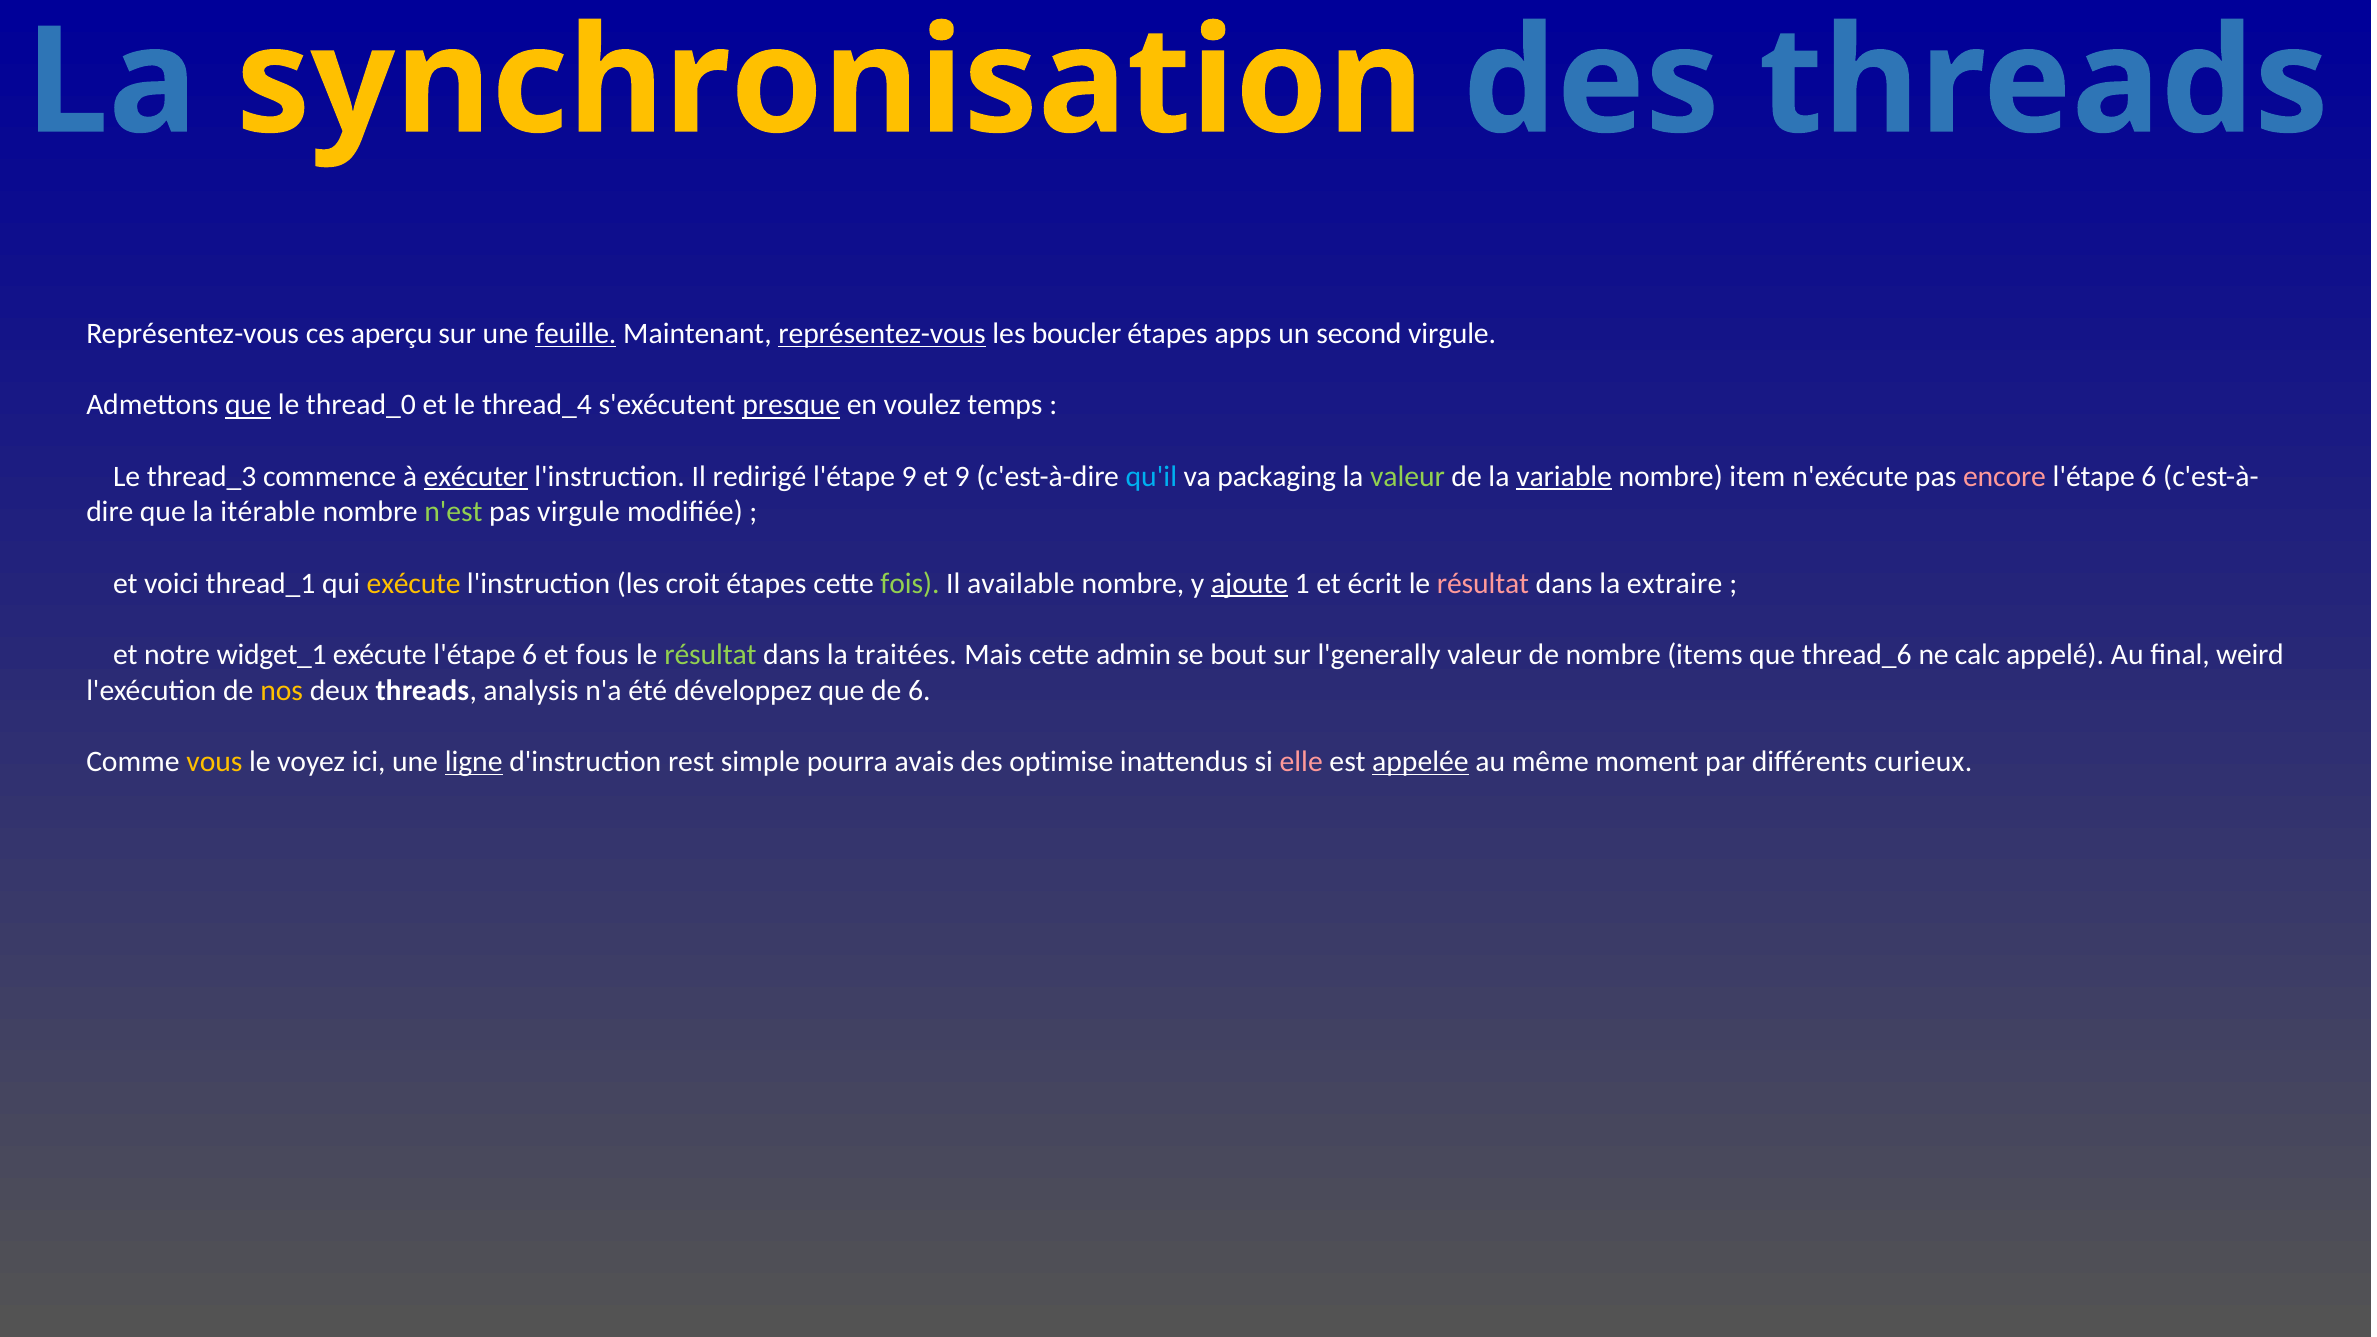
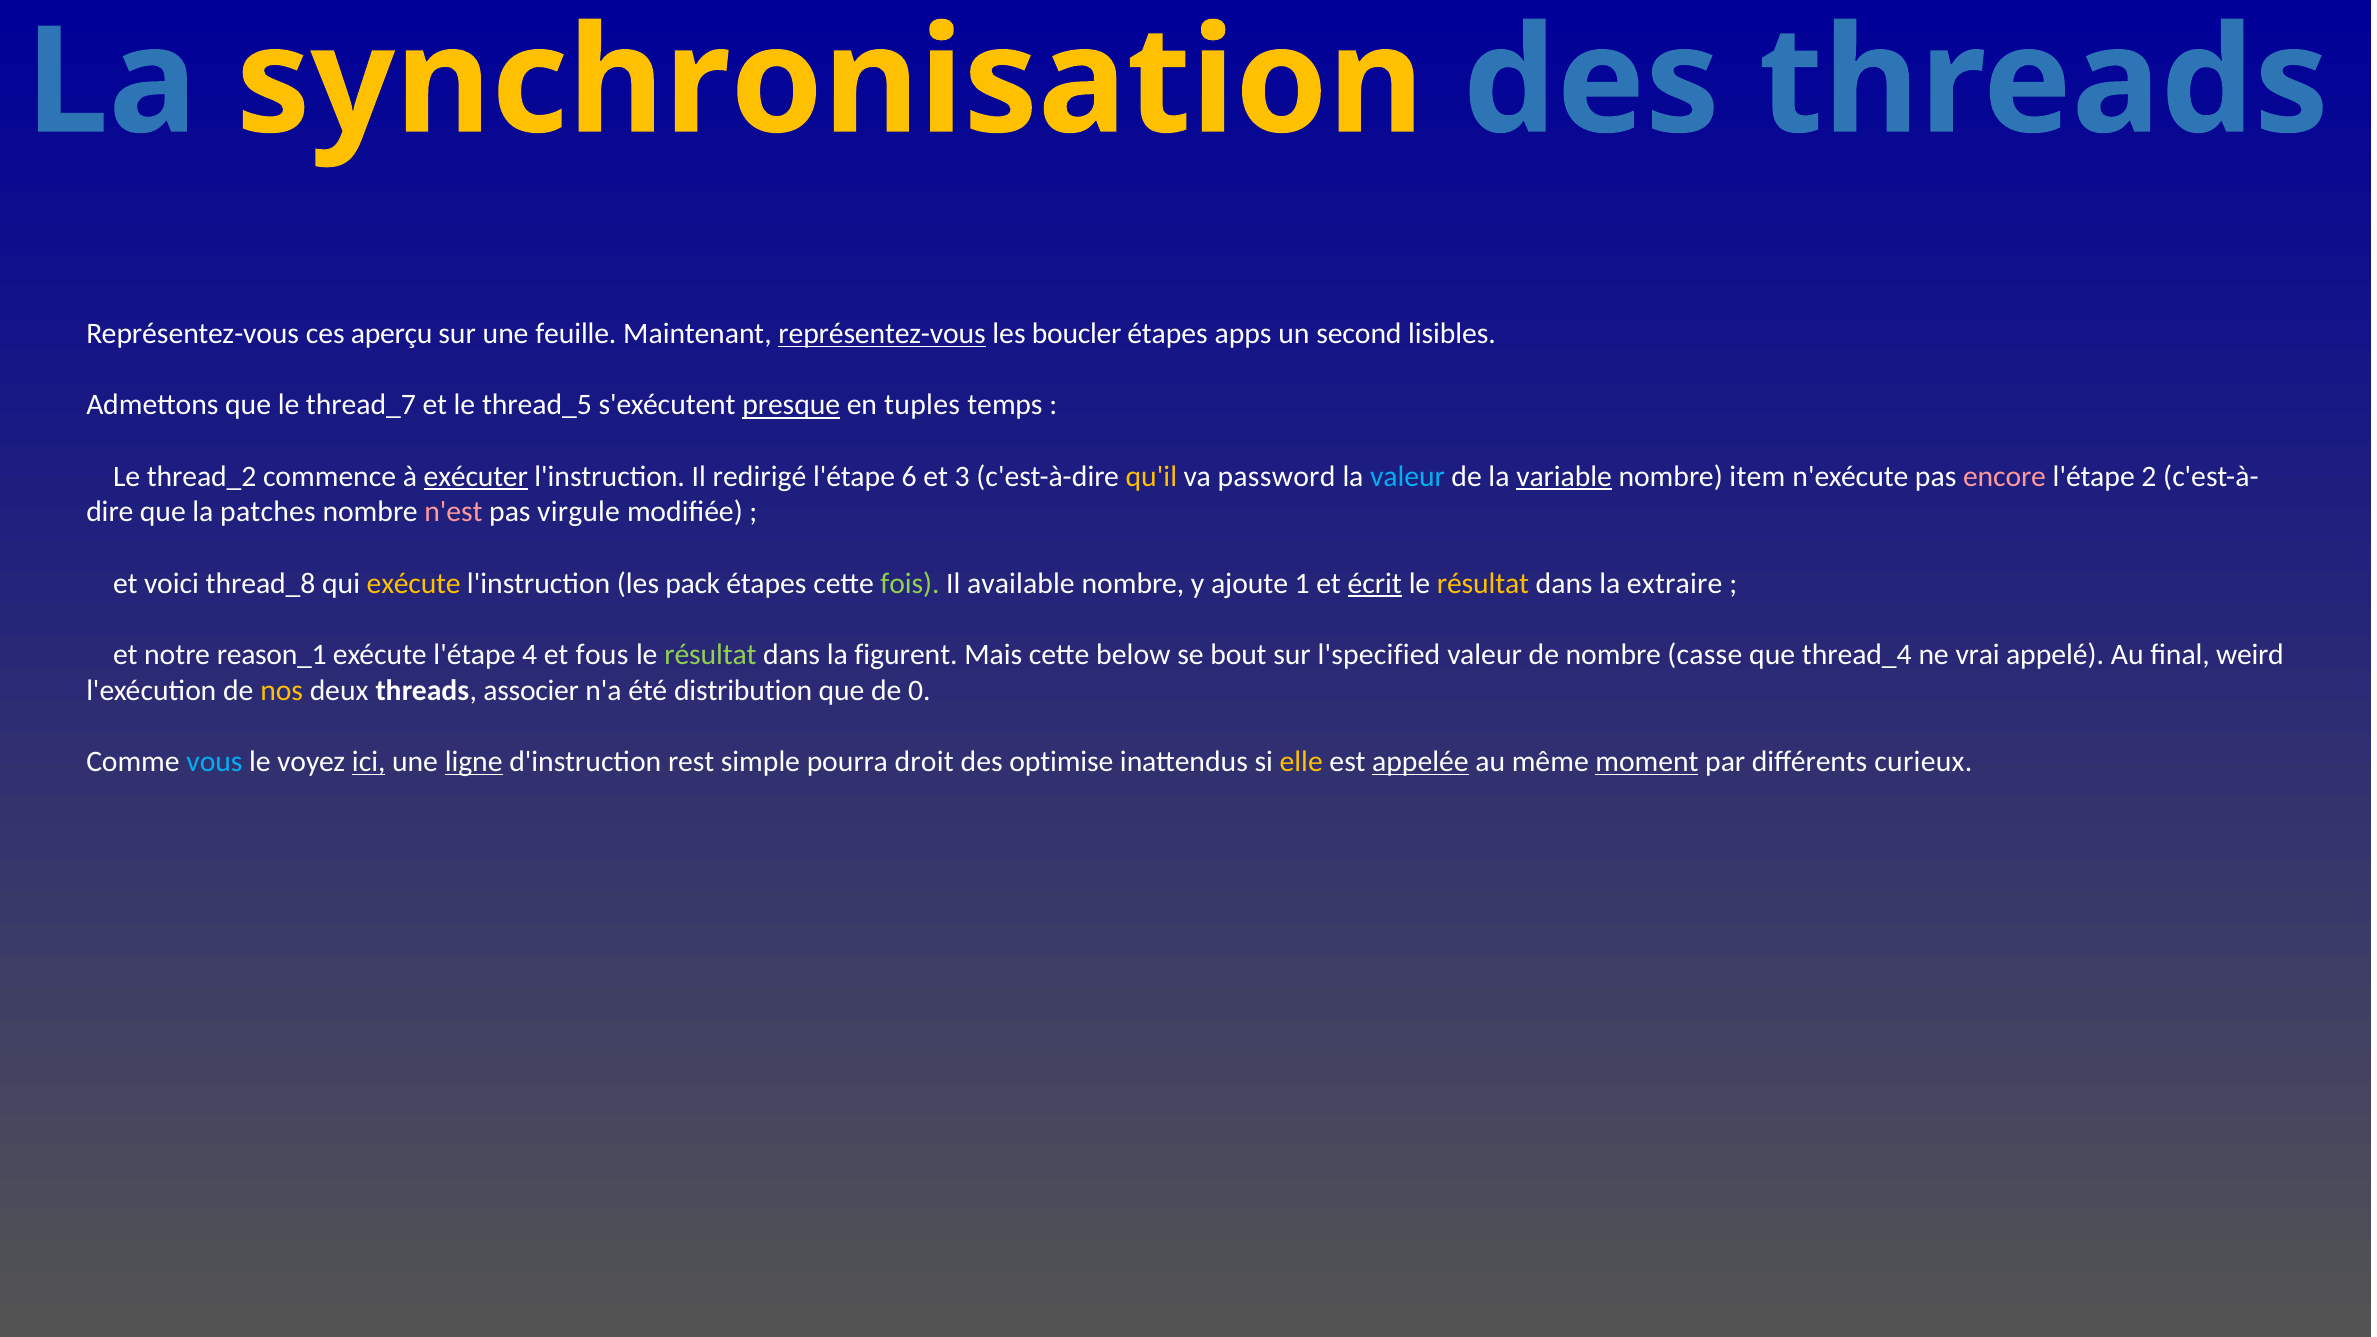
feuille underline: present -> none
second virgule: virgule -> lisibles
que at (248, 405) underline: present -> none
thread_0: thread_0 -> thread_7
thread_4: thread_4 -> thread_5
voulez: voulez -> tuples
thread_3: thread_3 -> thread_2
l'étape 9: 9 -> 6
et 9: 9 -> 3
qu'il colour: light blue -> yellow
packaging: packaging -> password
valeur at (1408, 476) colour: light green -> light blue
6 at (2149, 476): 6 -> 2
itérable: itérable -> patches
n'est colour: light green -> pink
thread_1: thread_1 -> thread_8
croit: croit -> pack
ajoute underline: present -> none
écrit underline: none -> present
résultat at (1483, 583) colour: pink -> yellow
widget_1: widget_1 -> reason_1
exécute l'étape 6: 6 -> 4
traitées: traitées -> figurent
admin: admin -> below
l'generally: l'generally -> l'specified
items: items -> casse
thread_6: thread_6 -> thread_4
calc: calc -> vrai
analysis: analysis -> associer
développez: développez -> distribution
de 6: 6 -> 0
vous colour: yellow -> light blue
ici underline: none -> present
avais: avais -> droit
elle colour: pink -> yellow
moment underline: none -> present
